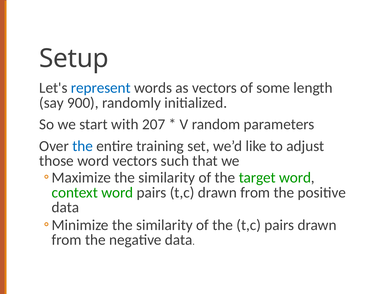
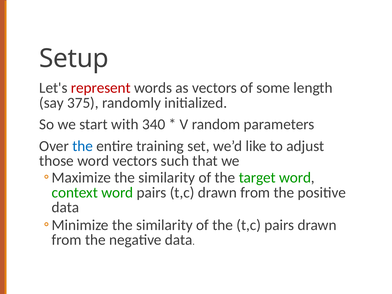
represent colour: blue -> red
900: 900 -> 375
207: 207 -> 340
